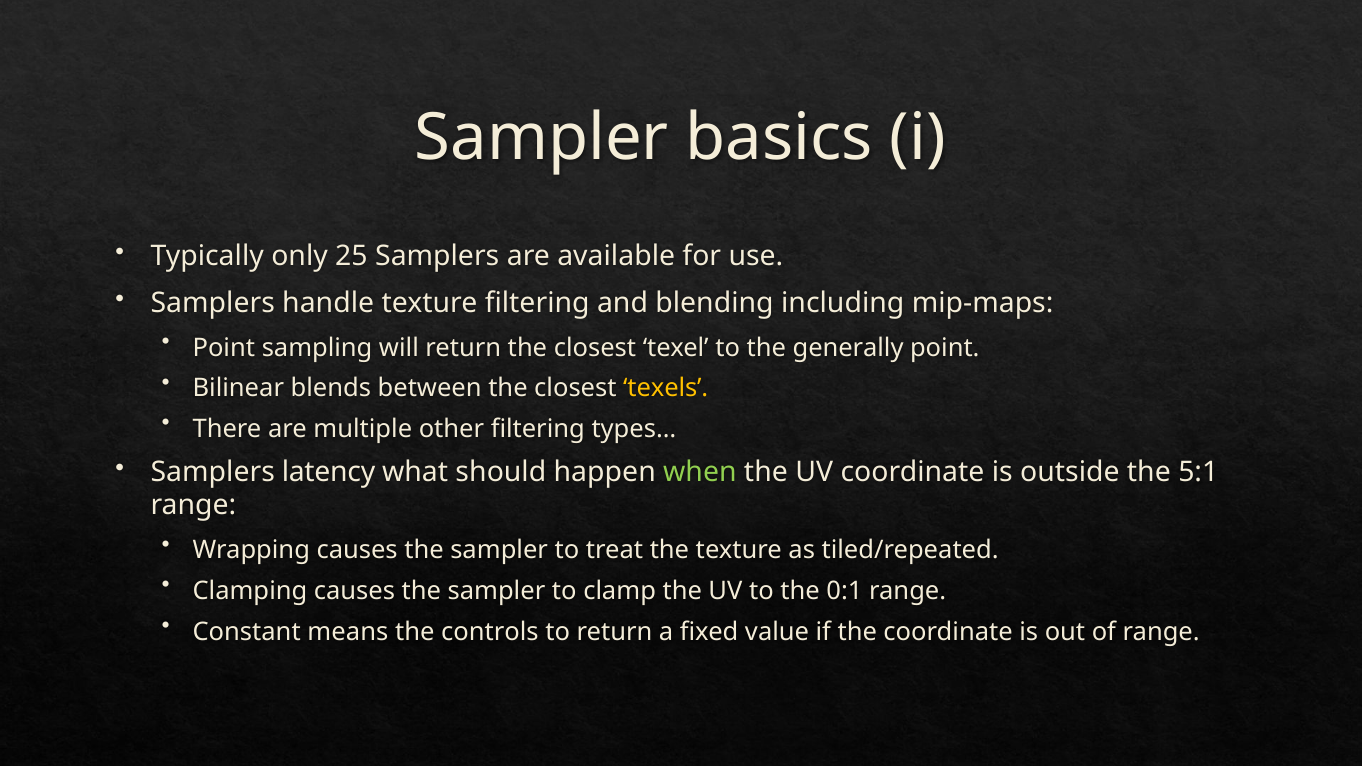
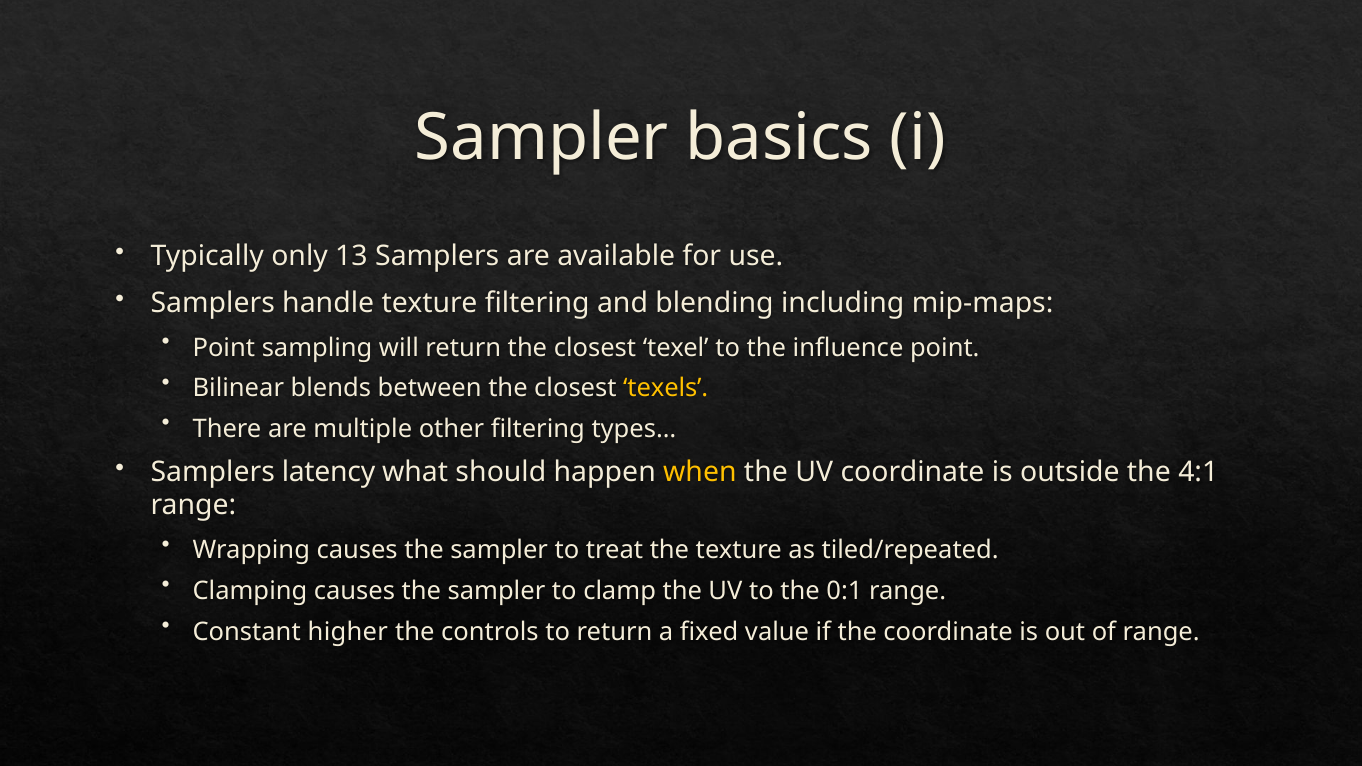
25: 25 -> 13
generally: generally -> influence
when colour: light green -> yellow
5:1: 5:1 -> 4:1
means: means -> higher
